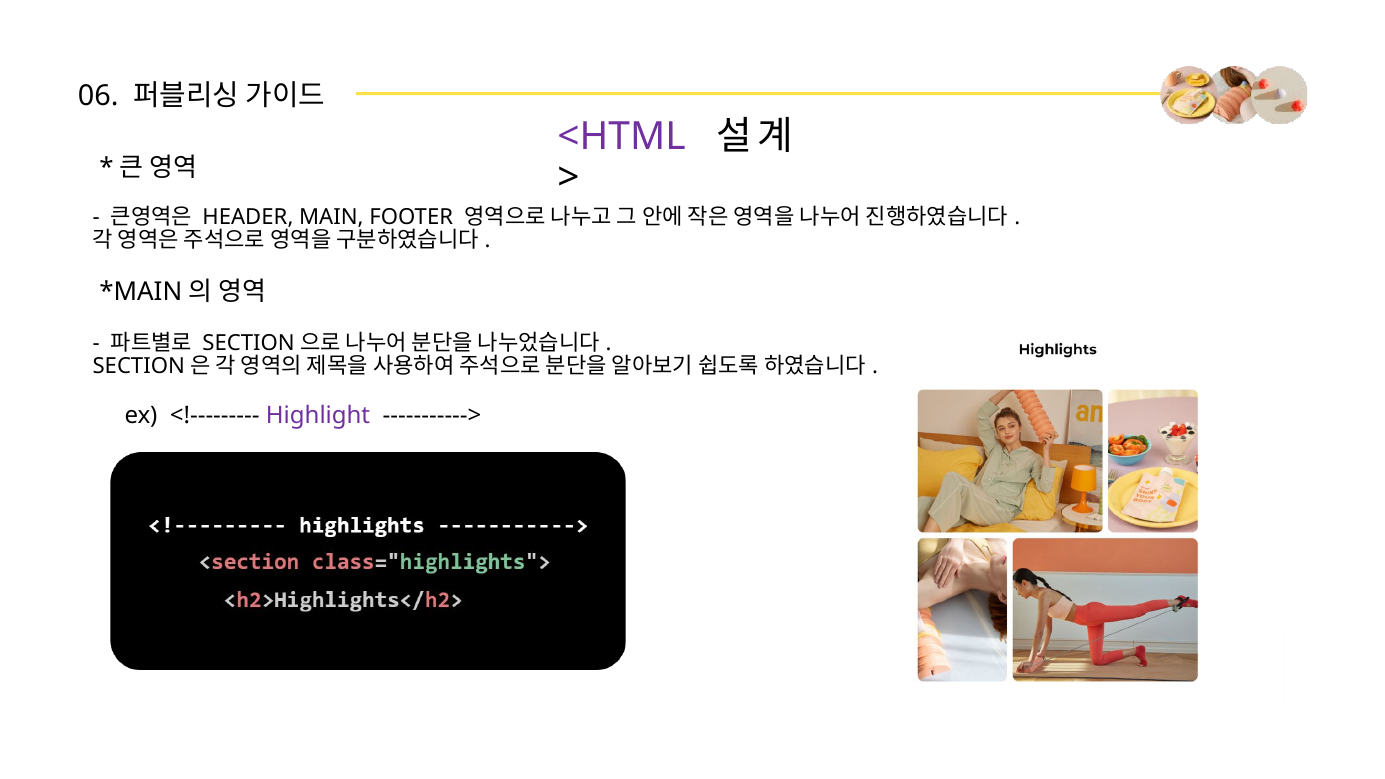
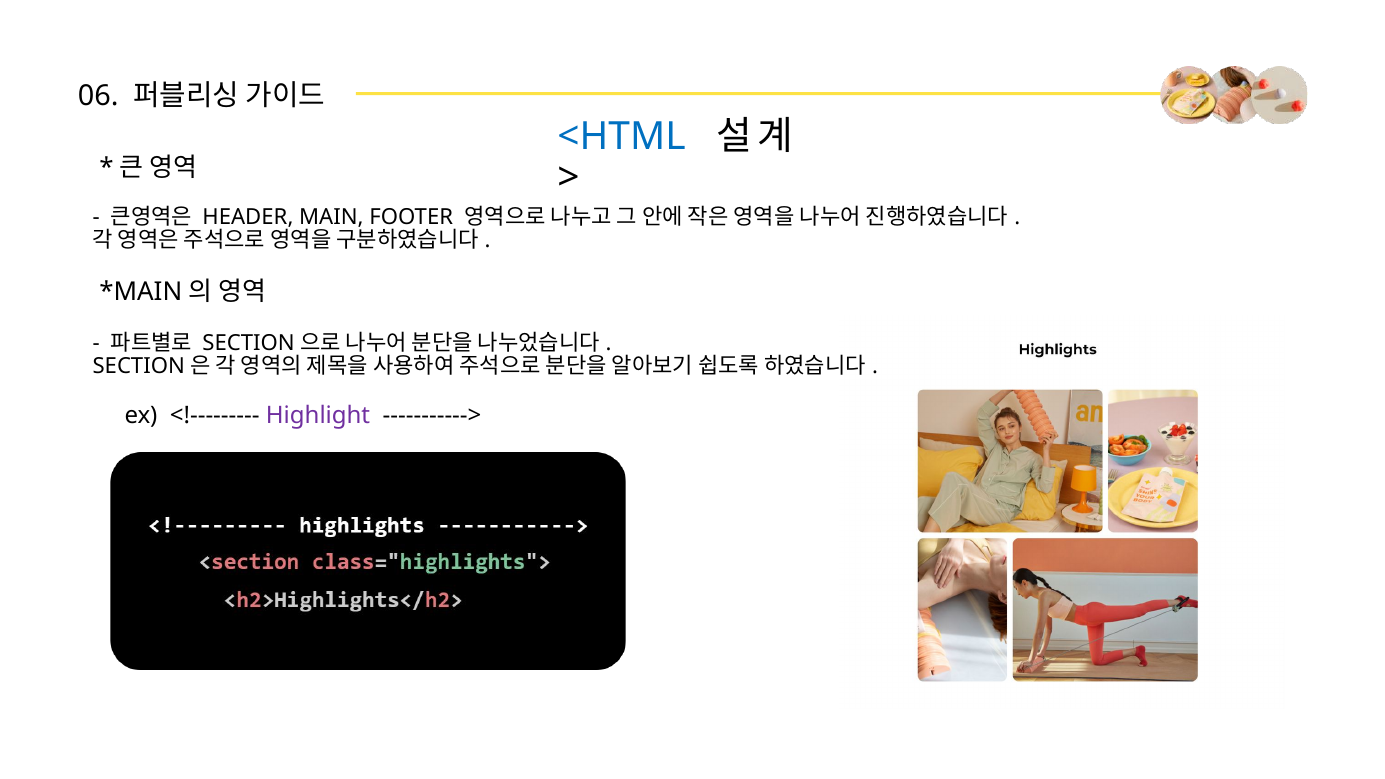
<HTML colour: purple -> blue
